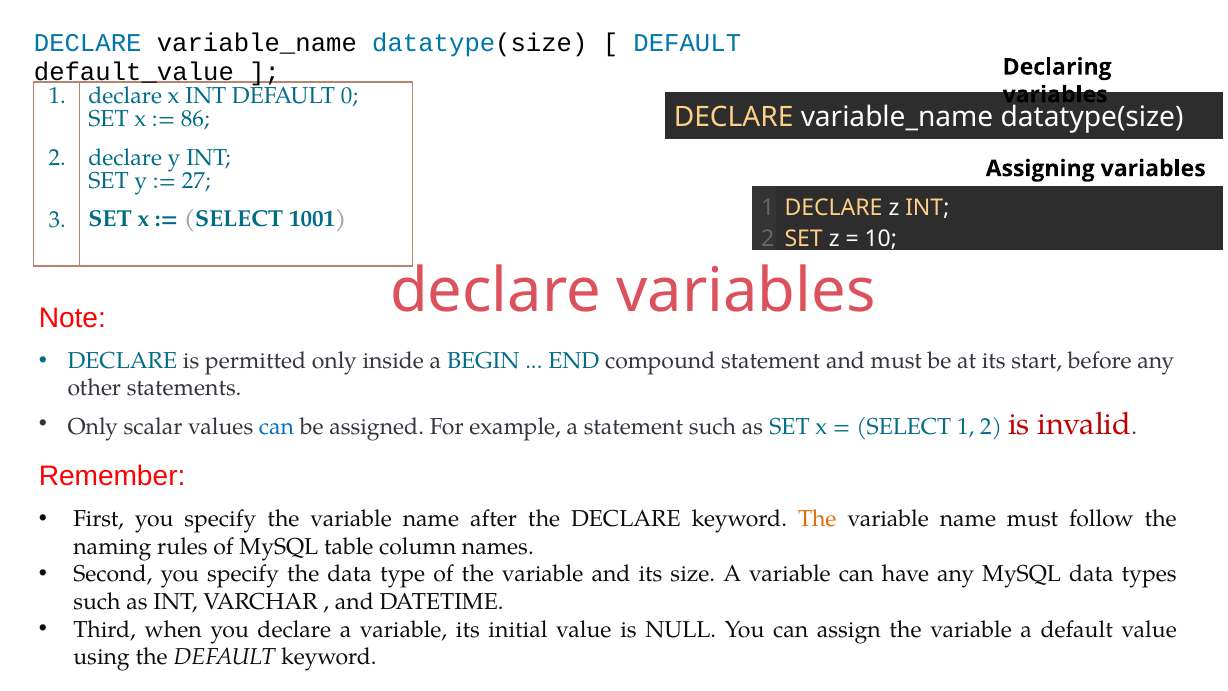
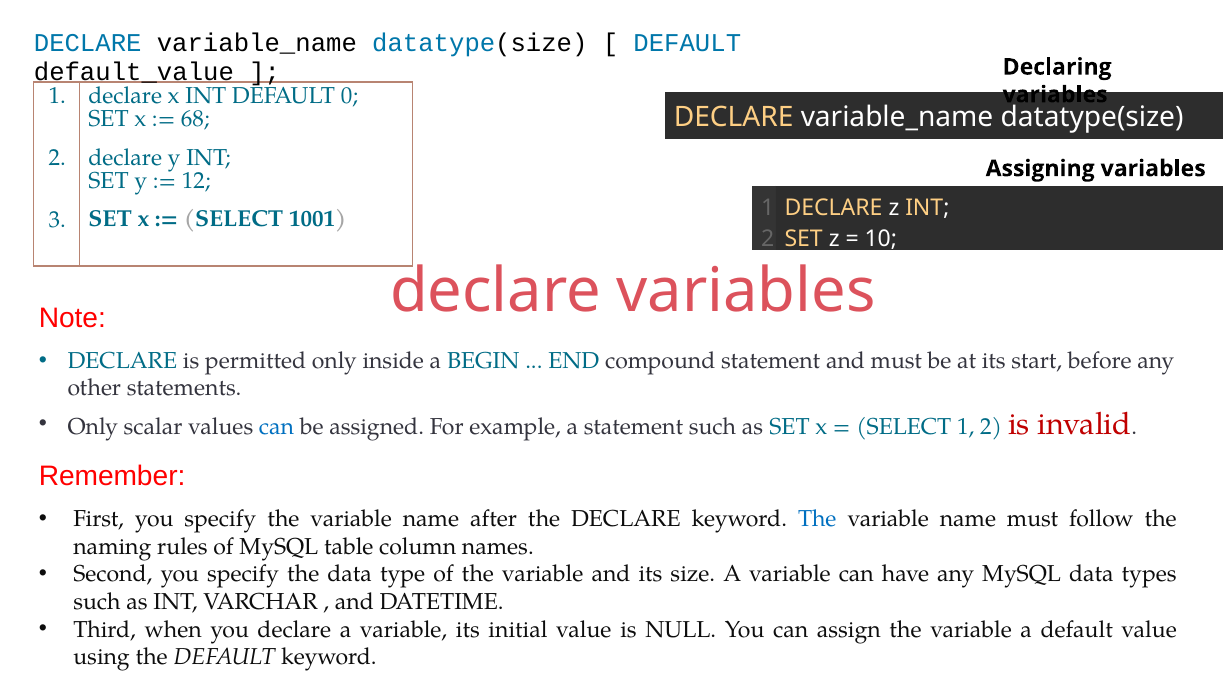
86: 86 -> 68
27: 27 -> 12
The at (817, 519) colour: orange -> blue
